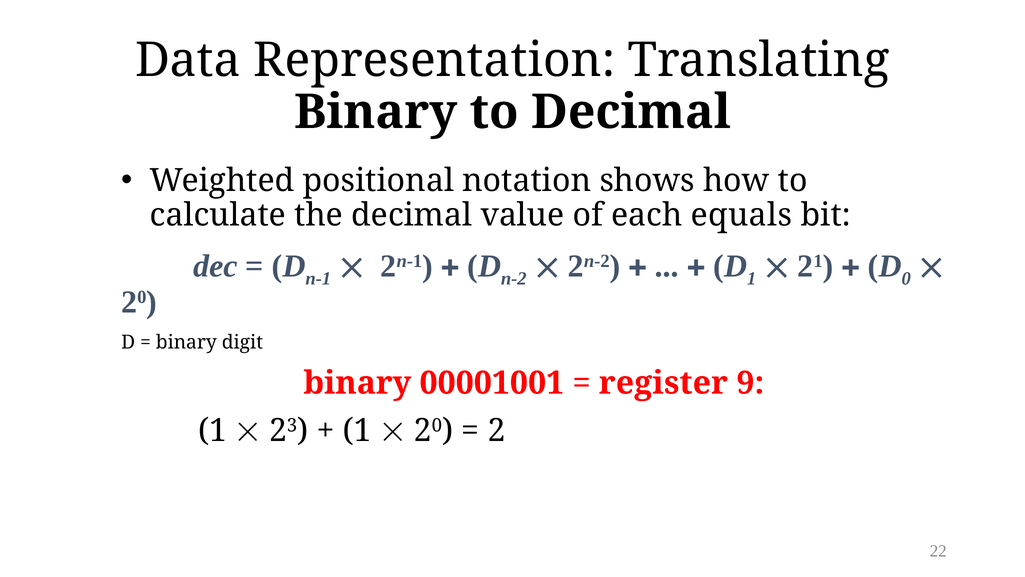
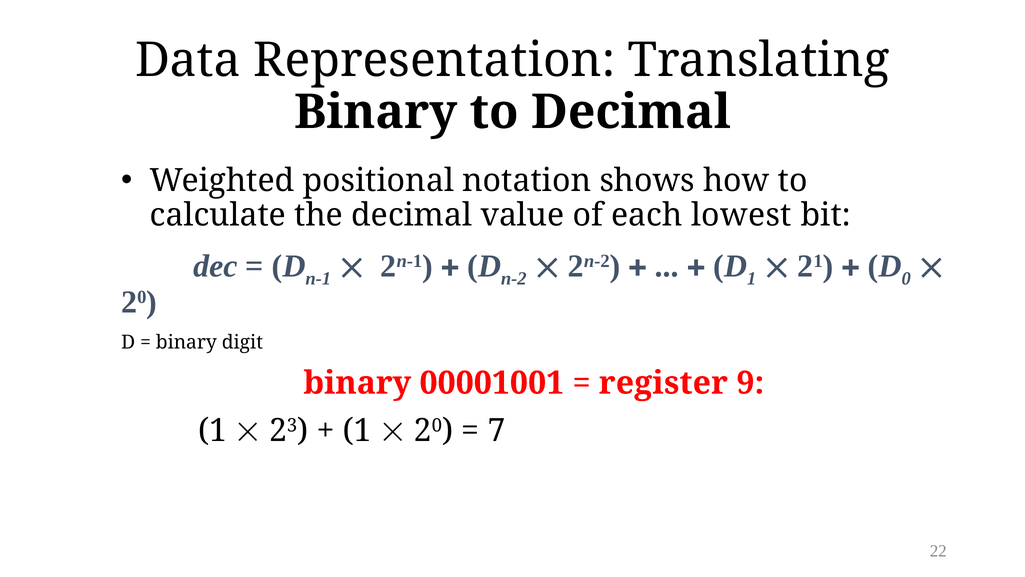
equals: equals -> lowest
2: 2 -> 7
